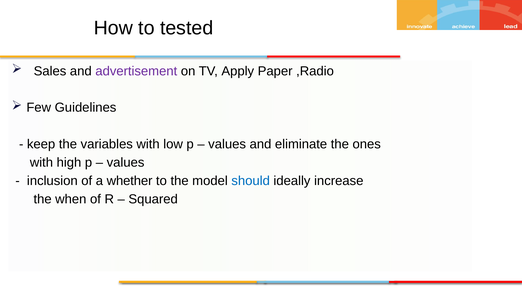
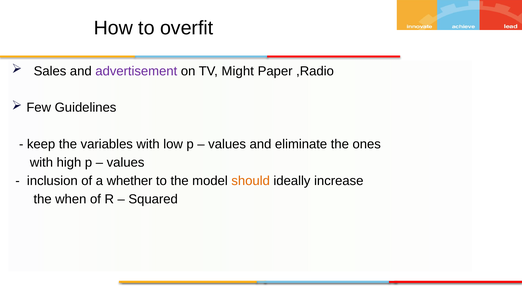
tested: tested -> overfit
Apply: Apply -> Might
should colour: blue -> orange
